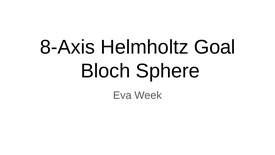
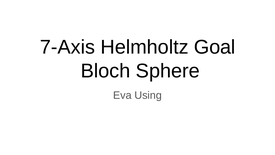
8-Axis: 8-Axis -> 7-Axis
Week: Week -> Using
